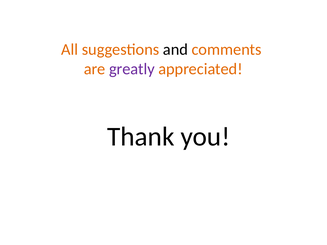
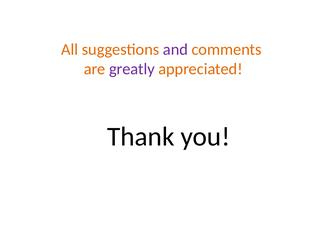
and colour: black -> purple
